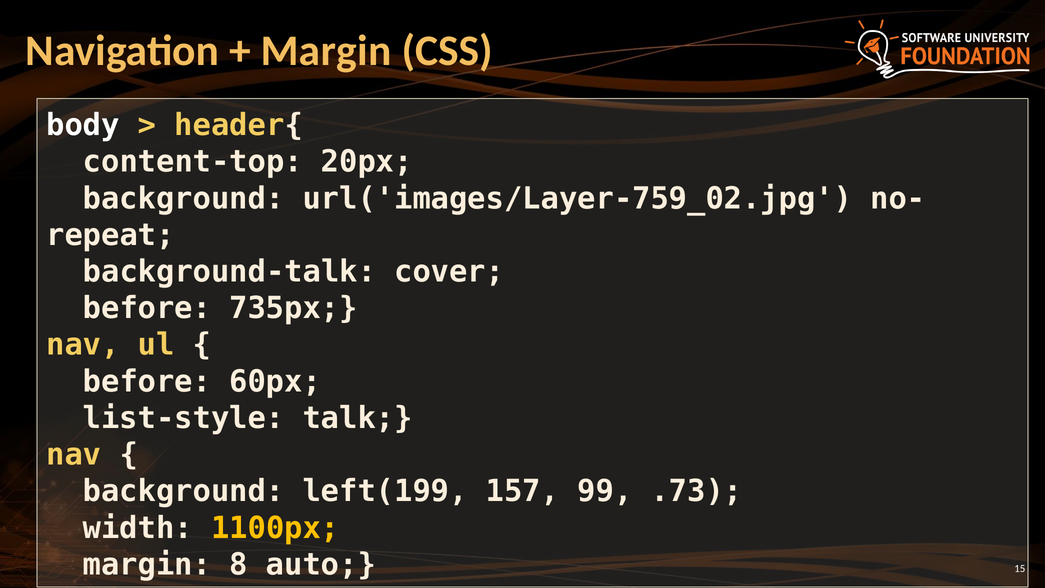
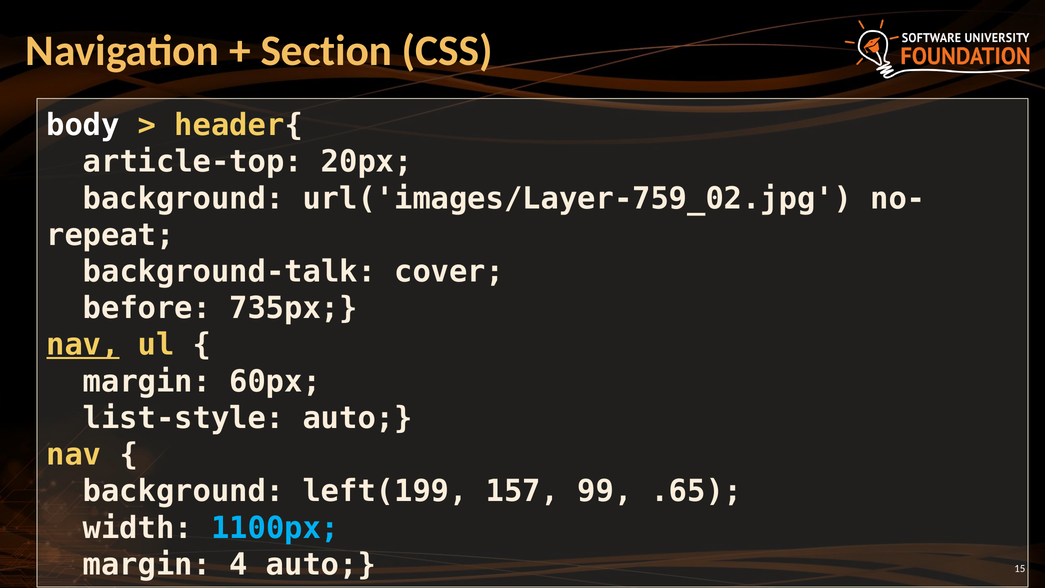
Margin at (326, 51): Margin -> Section
content-top: content-top -> article-top
nav at (83, 345) underline: none -> present
before at (147, 382): before -> margin
list-style talk: talk -> auto
.73: .73 -> .65
1100px colour: yellow -> light blue
8: 8 -> 4
